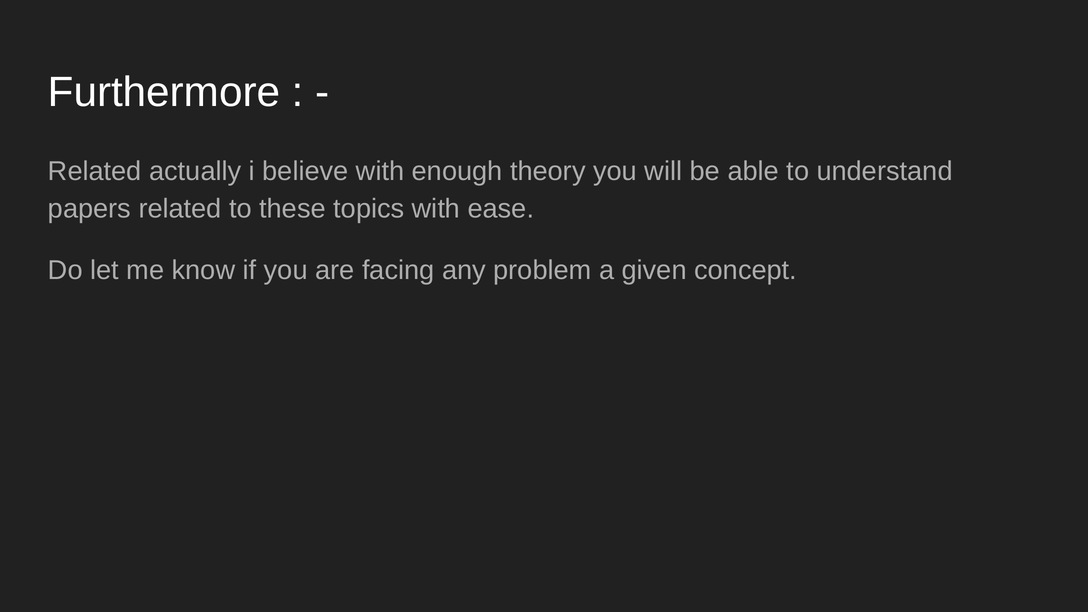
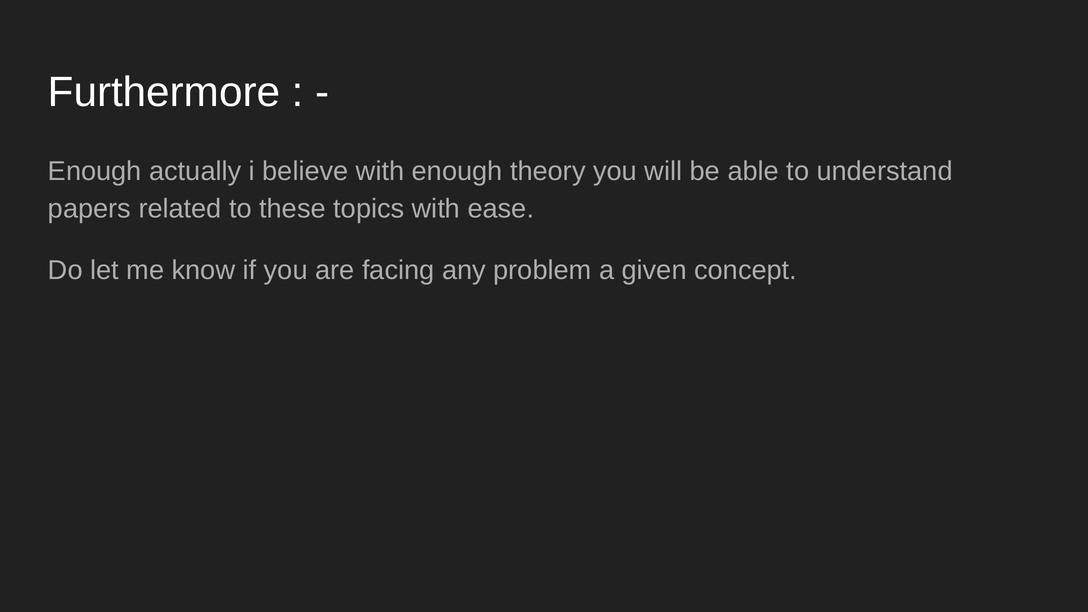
Related at (95, 171): Related -> Enough
